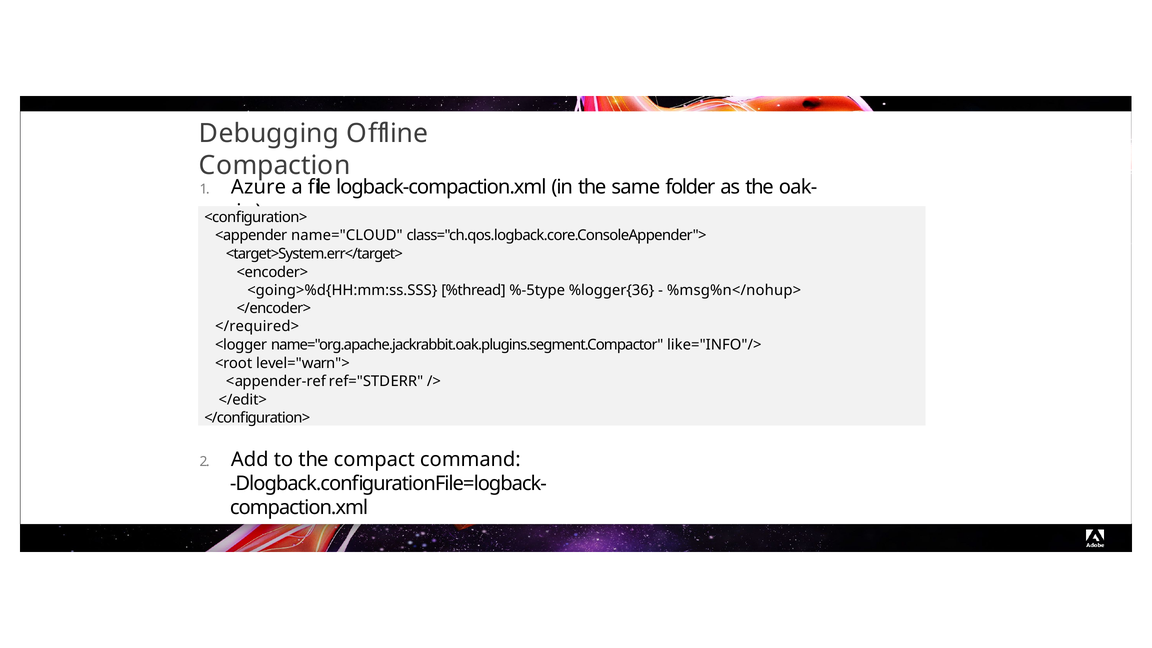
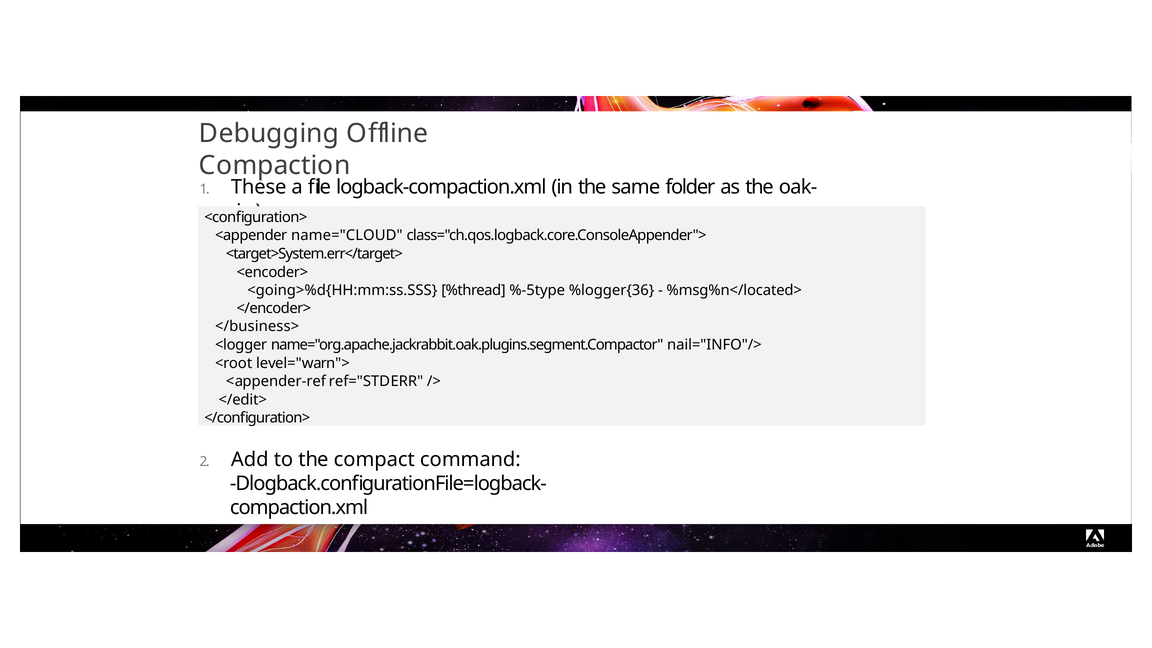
Azure: Azure -> These
%msg%n</nohup>: %msg%n</nohup> -> %msg%n</located>
</required>: </required> -> </business>
like="INFO"/>: like="INFO"/> -> nail="INFO"/>
